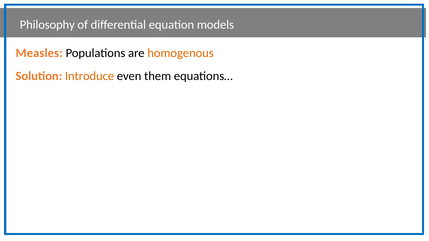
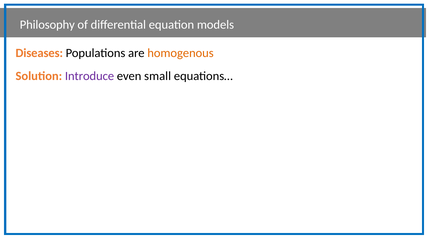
Measles: Measles -> Diseases
Introduce colour: orange -> purple
them: them -> small
